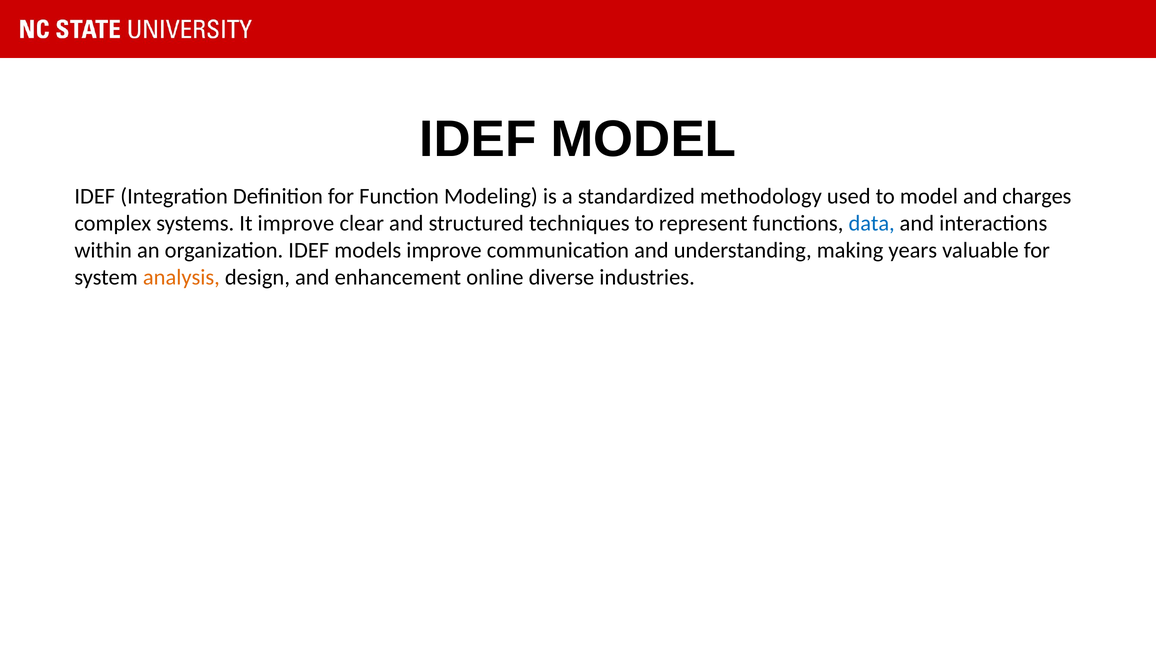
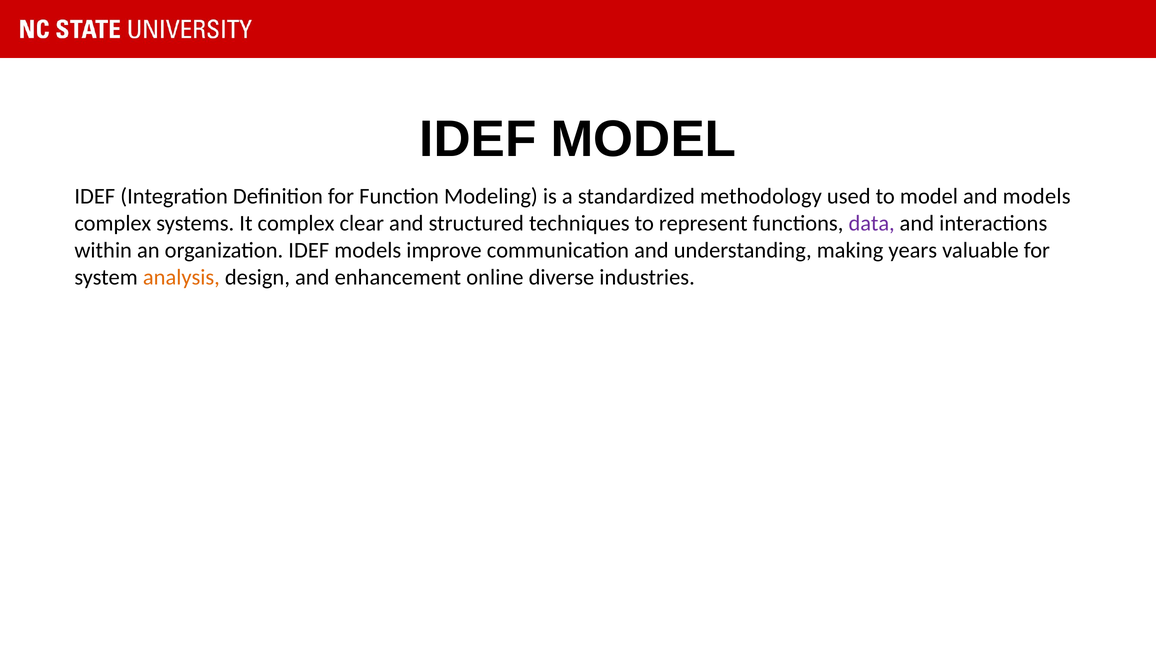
and charges: charges -> models
It improve: improve -> complex
data colour: blue -> purple
